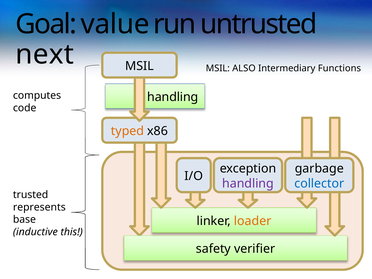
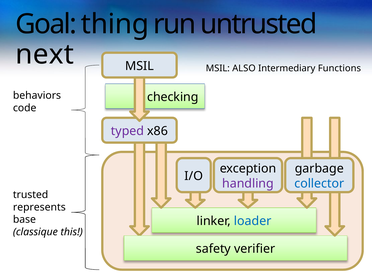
value: value -> thing
computes: computes -> behaviors
handling at (173, 97): handling -> checking
typed colour: orange -> purple
loader colour: orange -> blue
inductive: inductive -> classique
